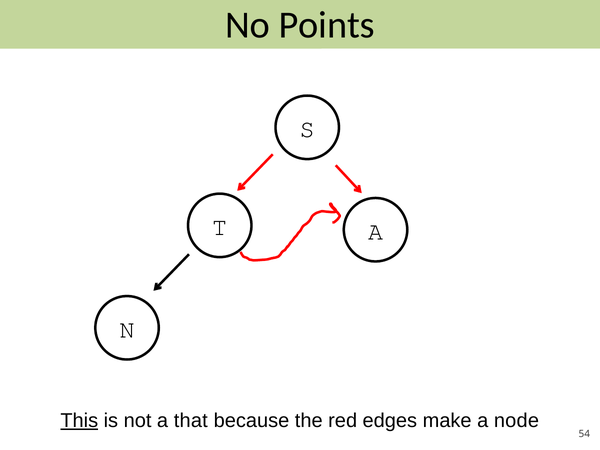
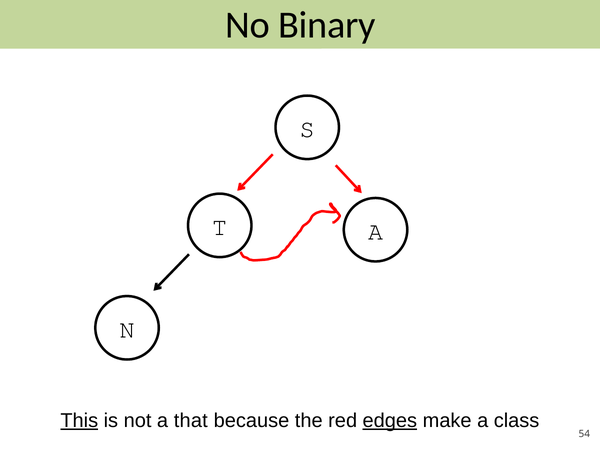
Points: Points -> Binary
edges underline: none -> present
node: node -> class
